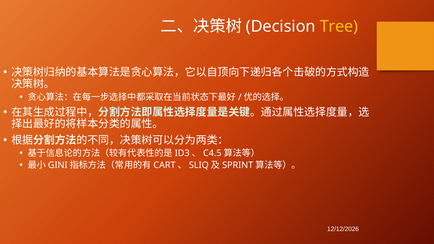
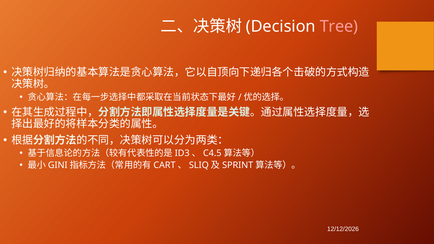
Tree colour: yellow -> pink
